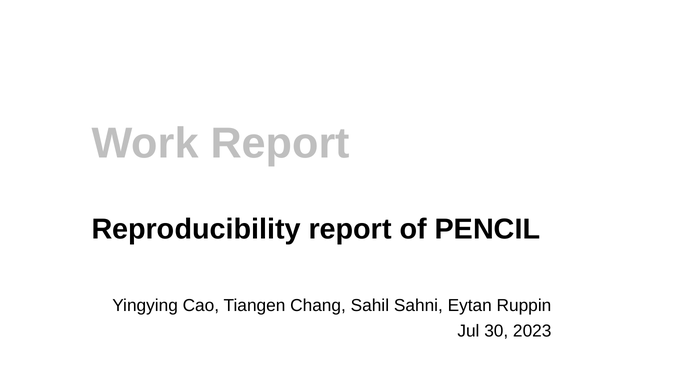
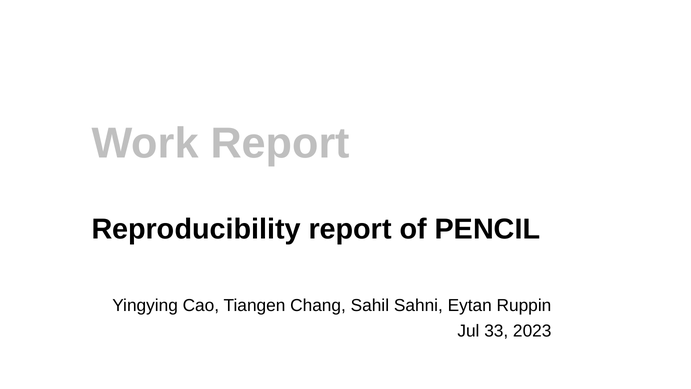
30: 30 -> 33
